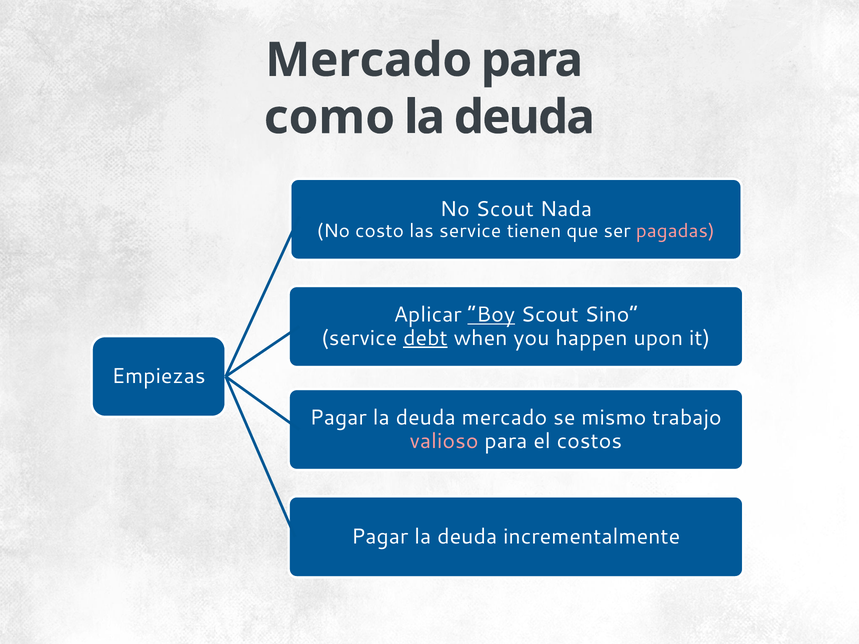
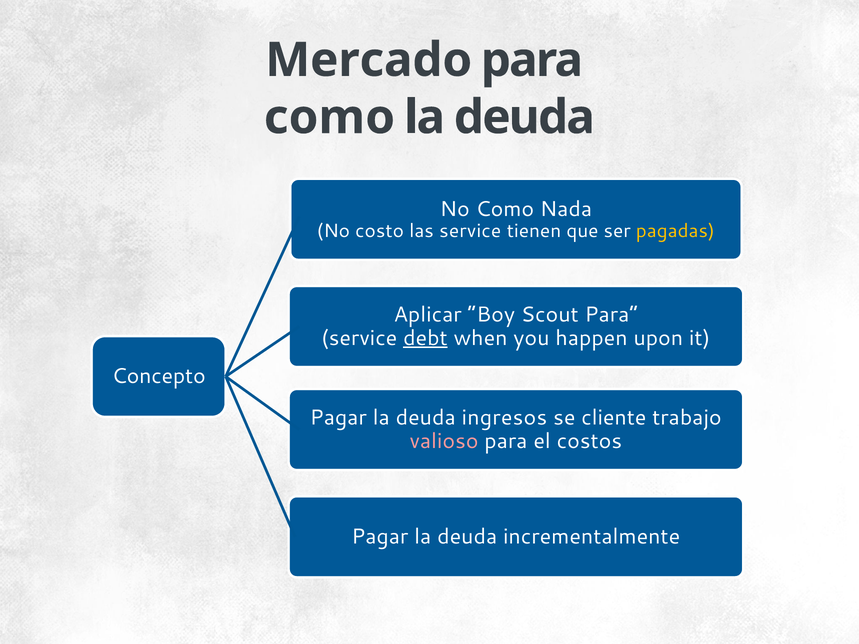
No Scout: Scout -> Como
pagadas colour: pink -> yellow
Boy underline: present -> none
Scout Sino: Sino -> Para
Empiezas: Empiezas -> Concepto
deuda mercado: mercado -> ingresos
mismo: mismo -> cliente
